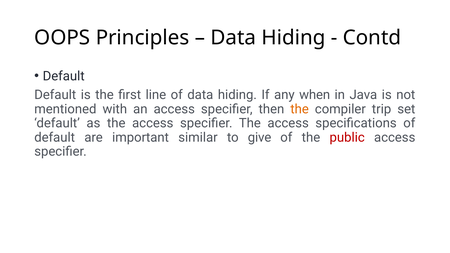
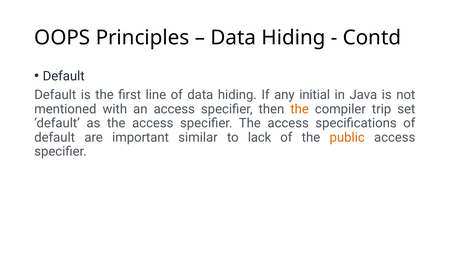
when: when -> initial
give: give -> lack
public colour: red -> orange
